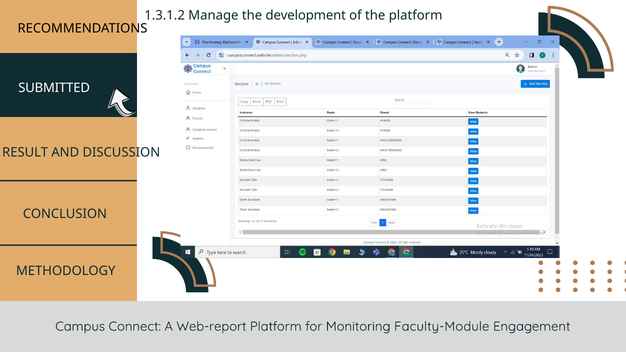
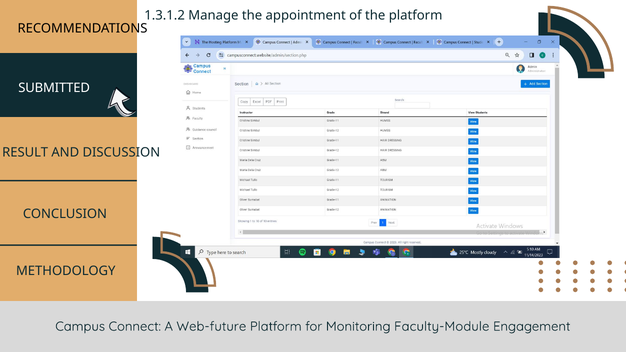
development: development -> appointment
Web-report: Web-report -> Web-future
